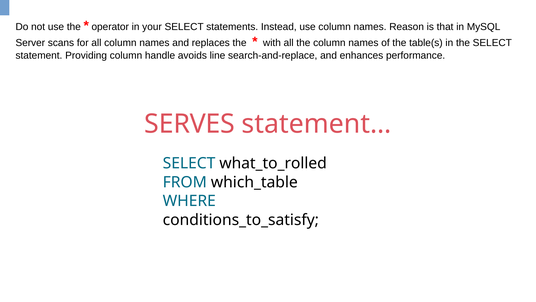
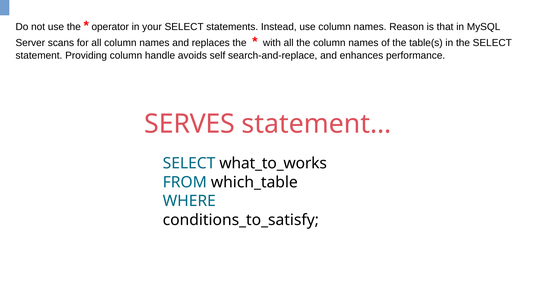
line: line -> self
what_to_rolled: what_to_rolled -> what_to_works
